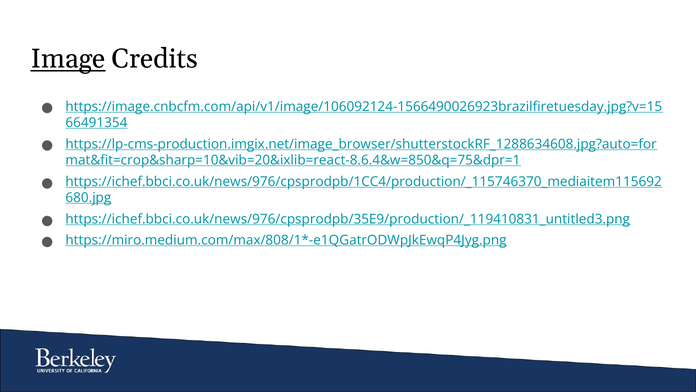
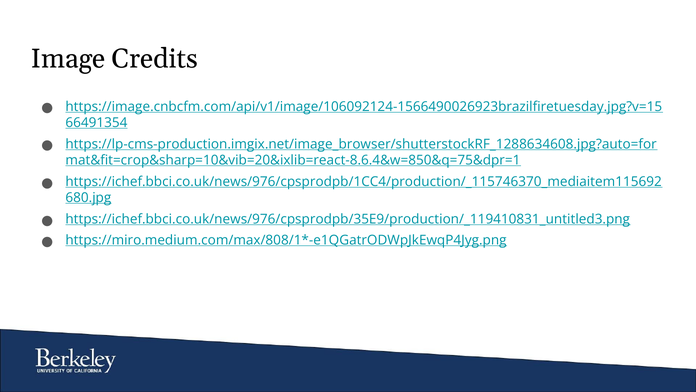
Image underline: present -> none
